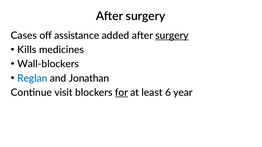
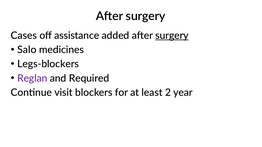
Kills: Kills -> Salo
Wall-blockers: Wall-blockers -> Legs-blockers
Reglan colour: blue -> purple
Jonathan: Jonathan -> Required
for underline: present -> none
6: 6 -> 2
